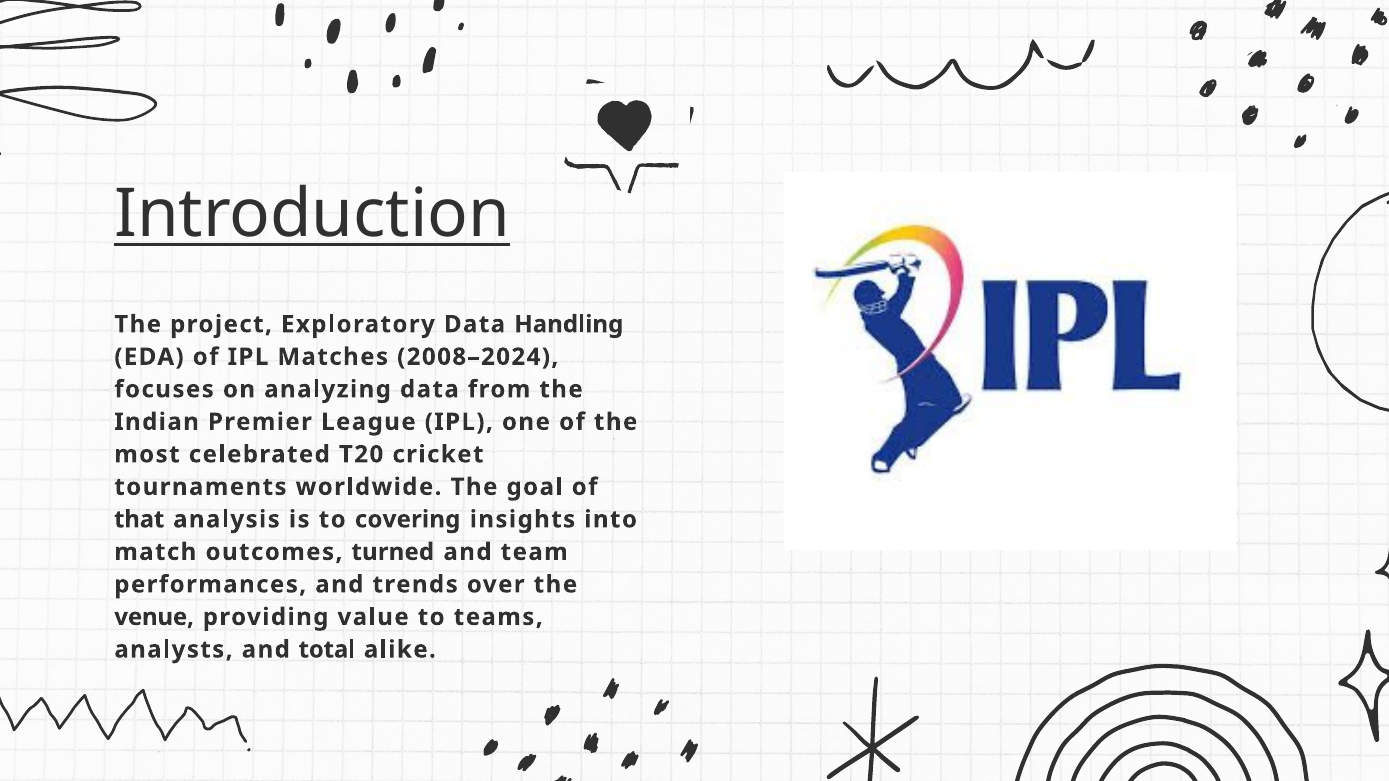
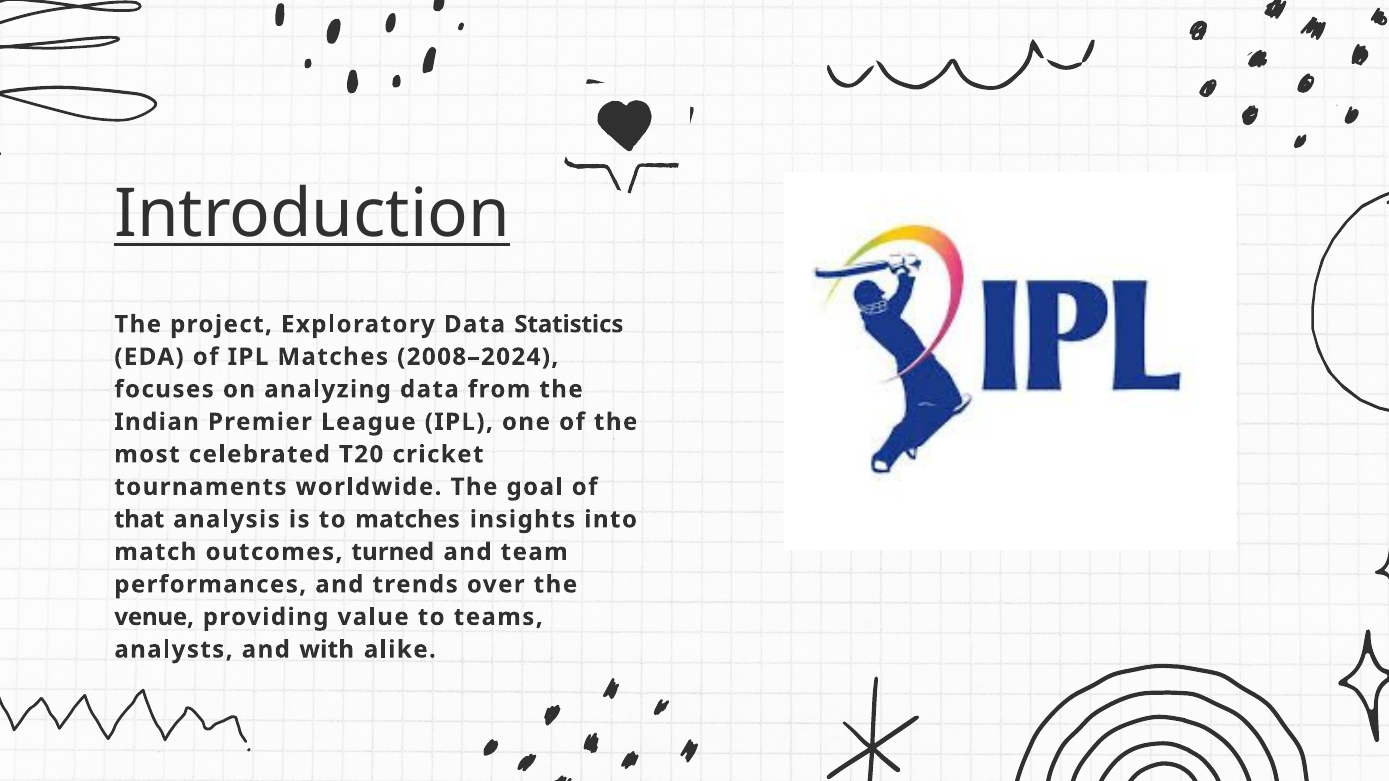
Handling: Handling -> Statistics
to covering: covering -> matches
total: total -> with
